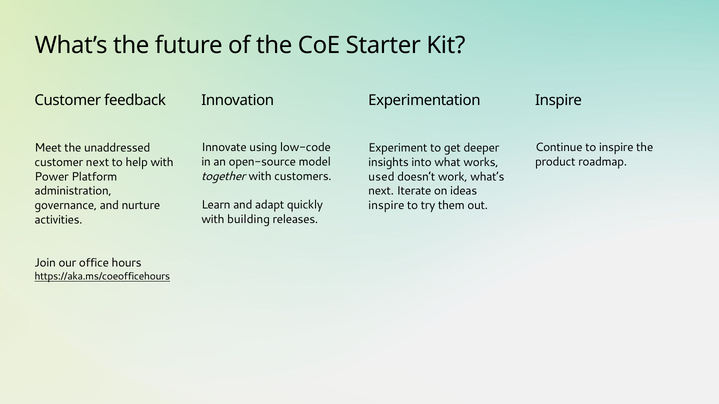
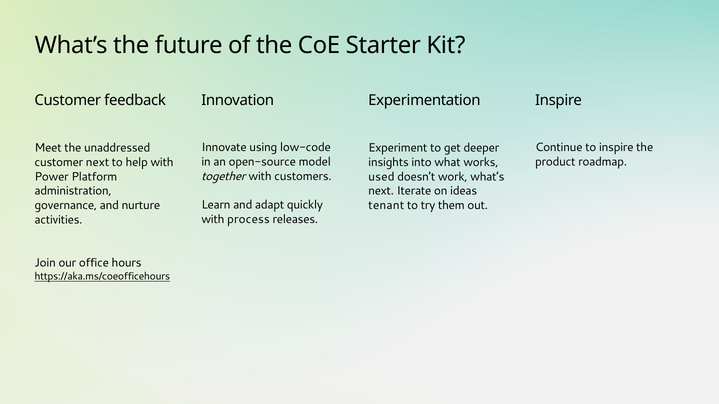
inspire at (386, 206): inspire -> tenant
building: building -> process
